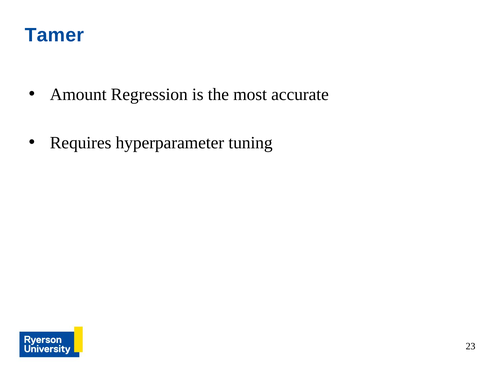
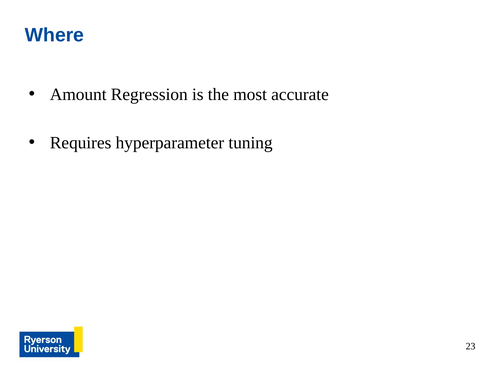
Tamer: Tamer -> Where
